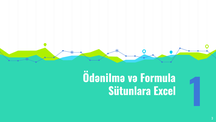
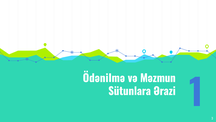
Formula: Formula -> Məzmun
Excel: Excel -> Ərazi
